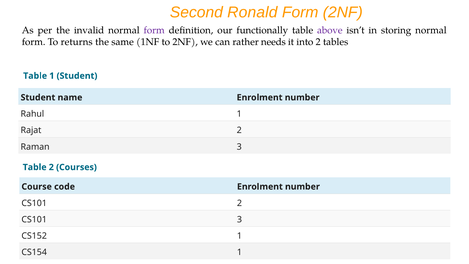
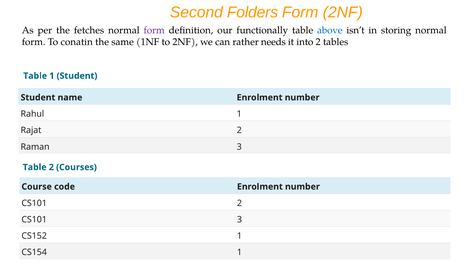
Ronald: Ronald -> Folders
invalid: invalid -> fetches
above colour: purple -> blue
returns: returns -> conatin
